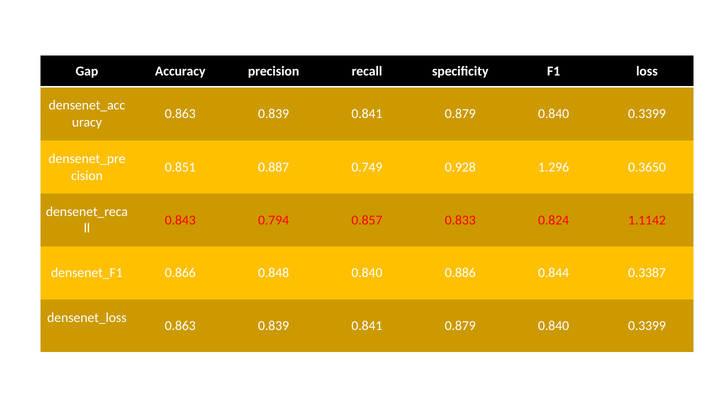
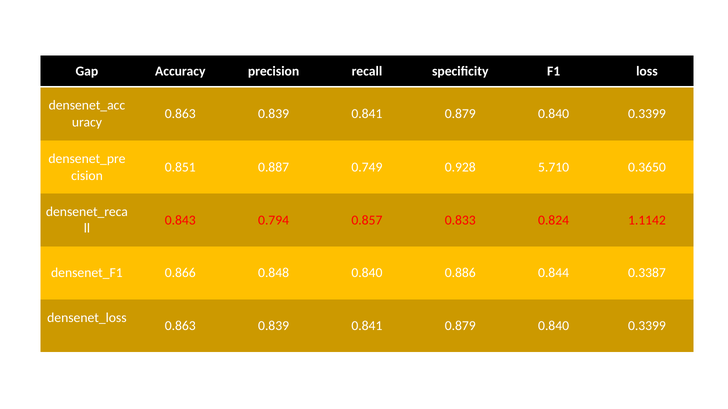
1.296: 1.296 -> 5.710
